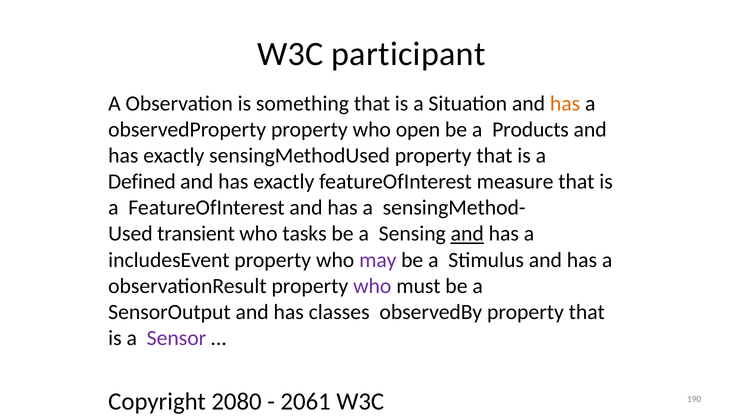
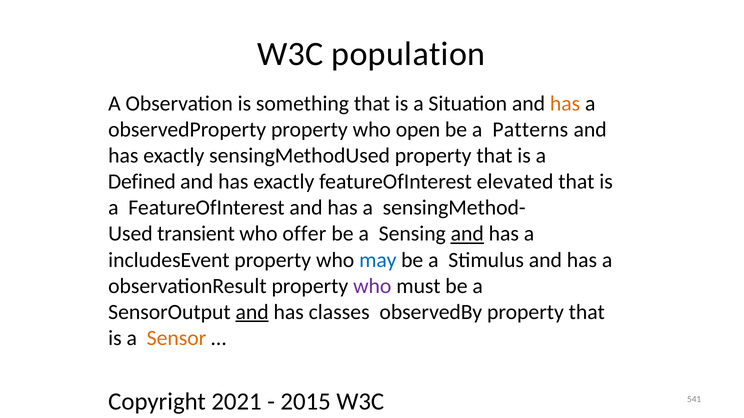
participant: participant -> population
Products: Products -> Patterns
measure: measure -> elevated
tasks: tasks -> offer
may colour: purple -> blue
and at (252, 312) underline: none -> present
Sensor colour: purple -> orange
2080: 2080 -> 2021
2061: 2061 -> 2015
190: 190 -> 541
